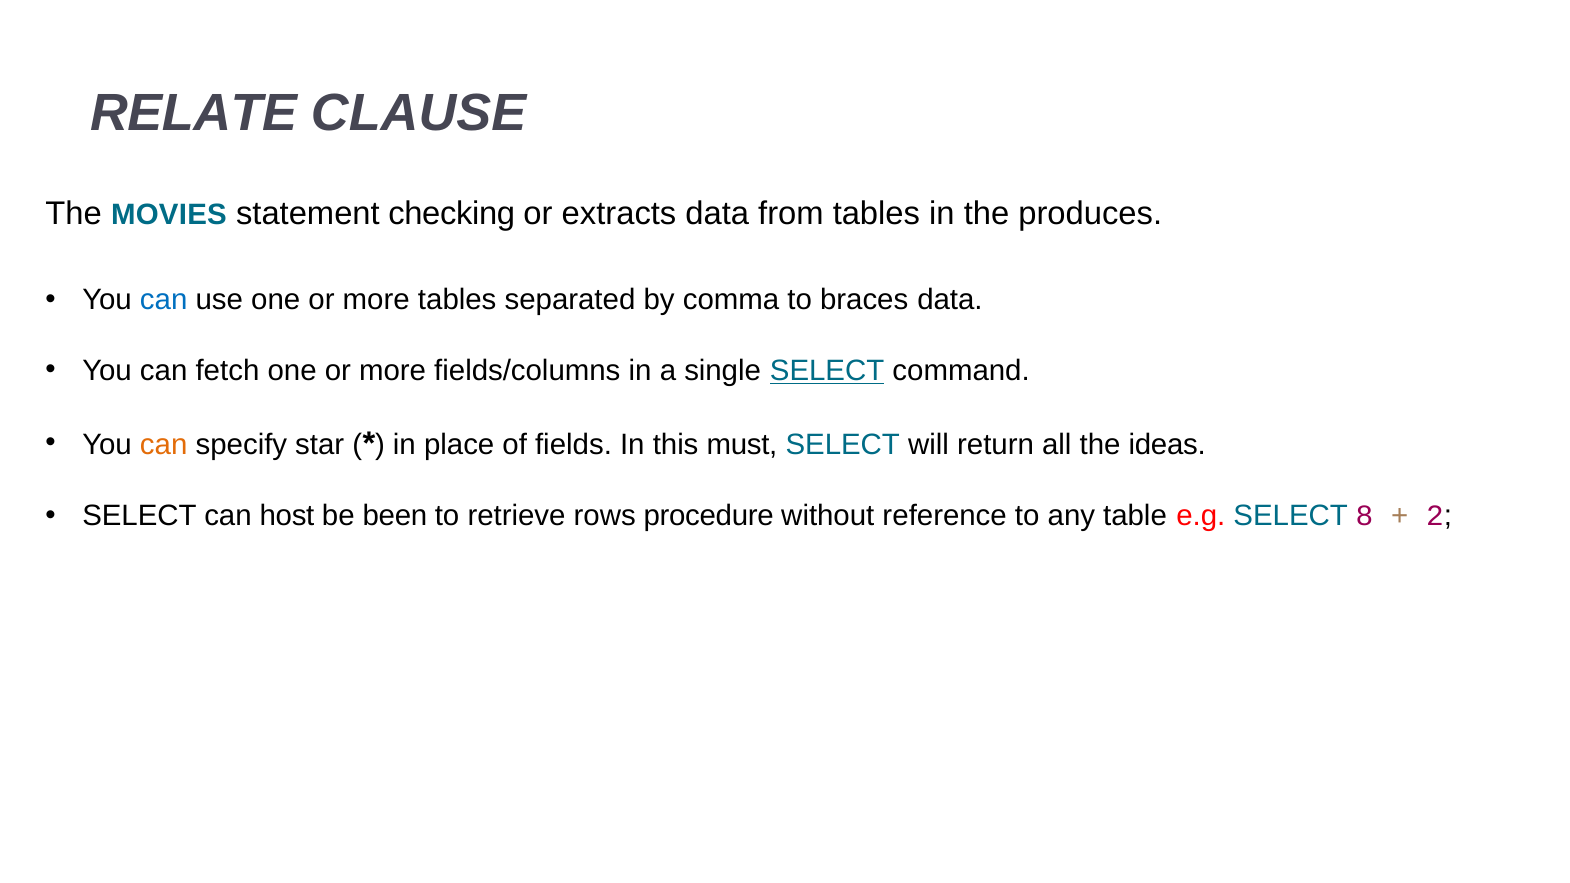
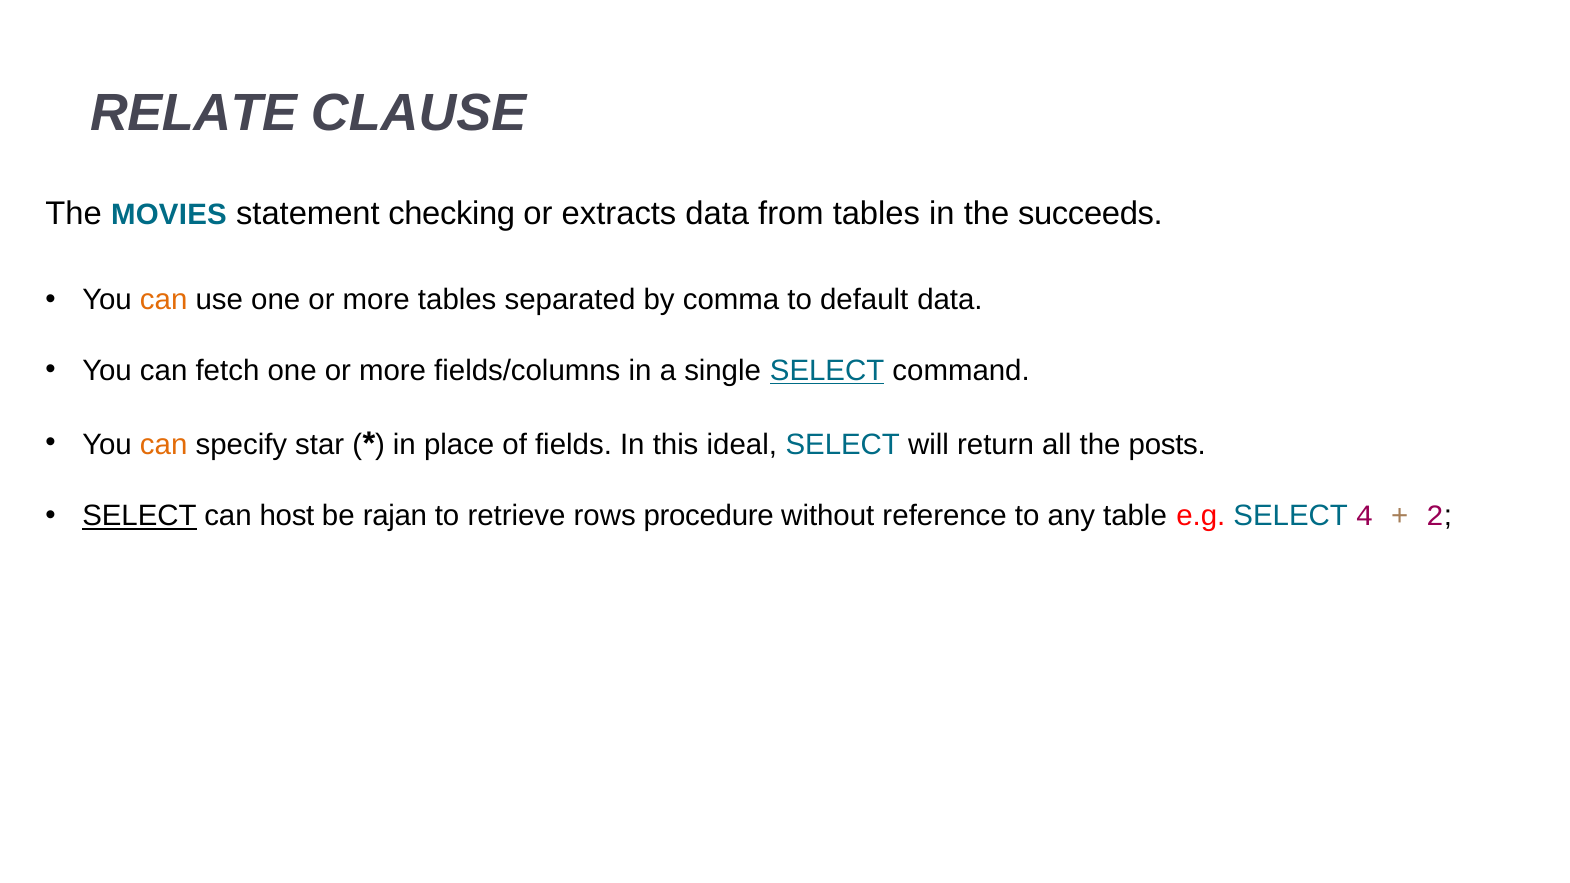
produces: produces -> succeeds
can at (164, 300) colour: blue -> orange
braces: braces -> default
must: must -> ideal
ideas: ideas -> posts
SELECT at (139, 516) underline: none -> present
been: been -> rajan
8: 8 -> 4
